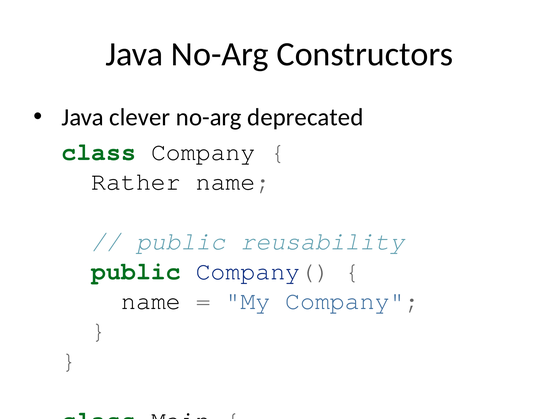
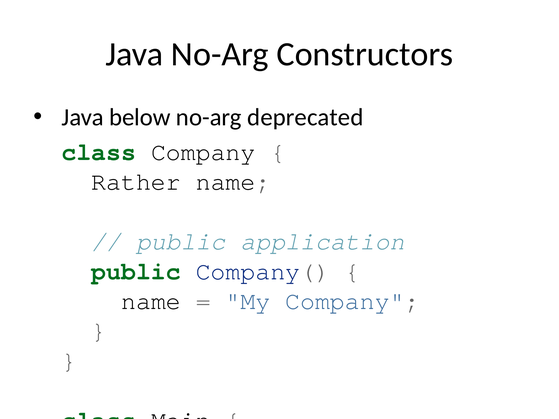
clever: clever -> below
reusability: reusability -> application
